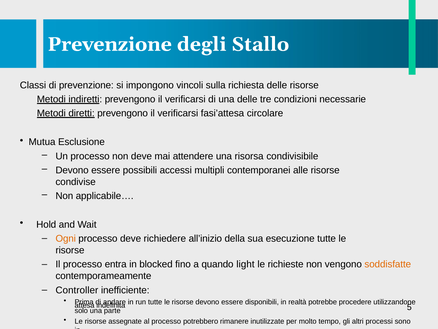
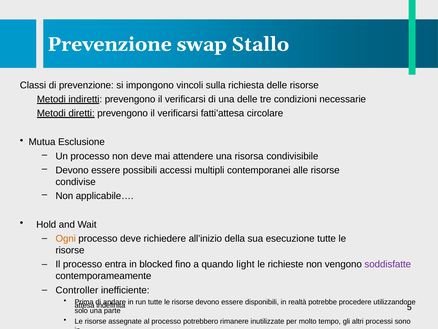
degli: degli -> swap
fasi’attesa: fasi’attesa -> fatti’attesa
soddisfatte colour: orange -> purple
